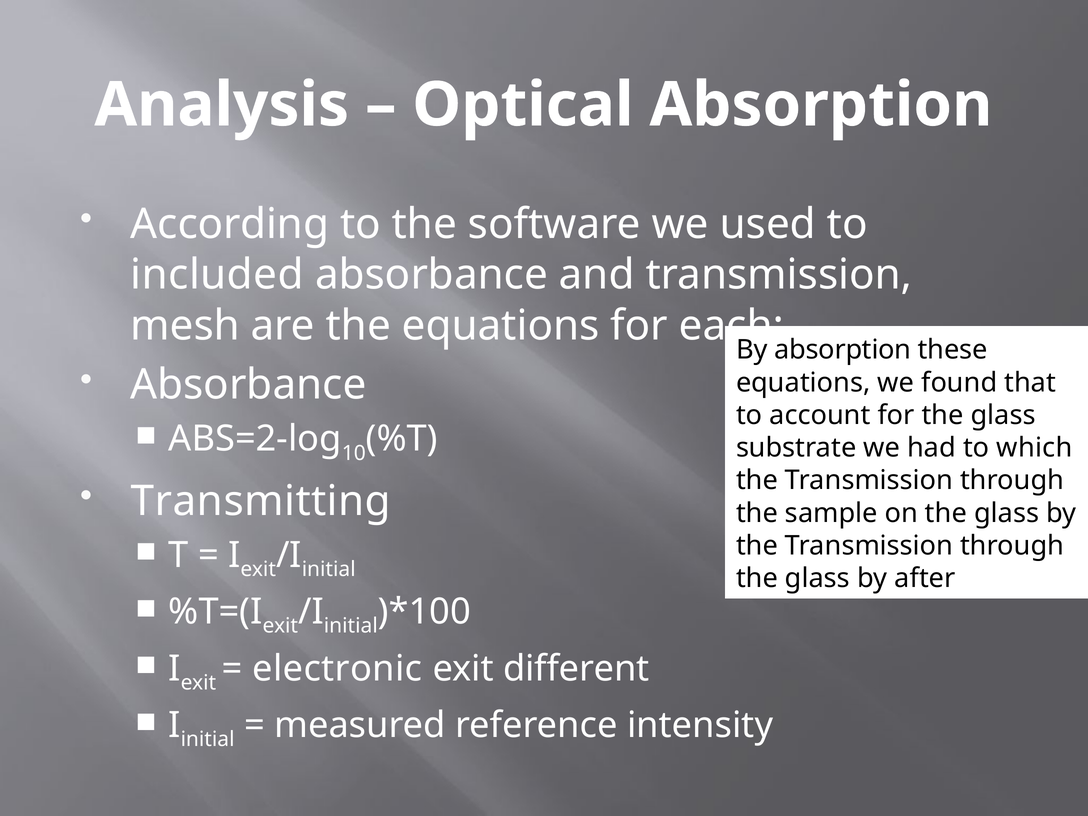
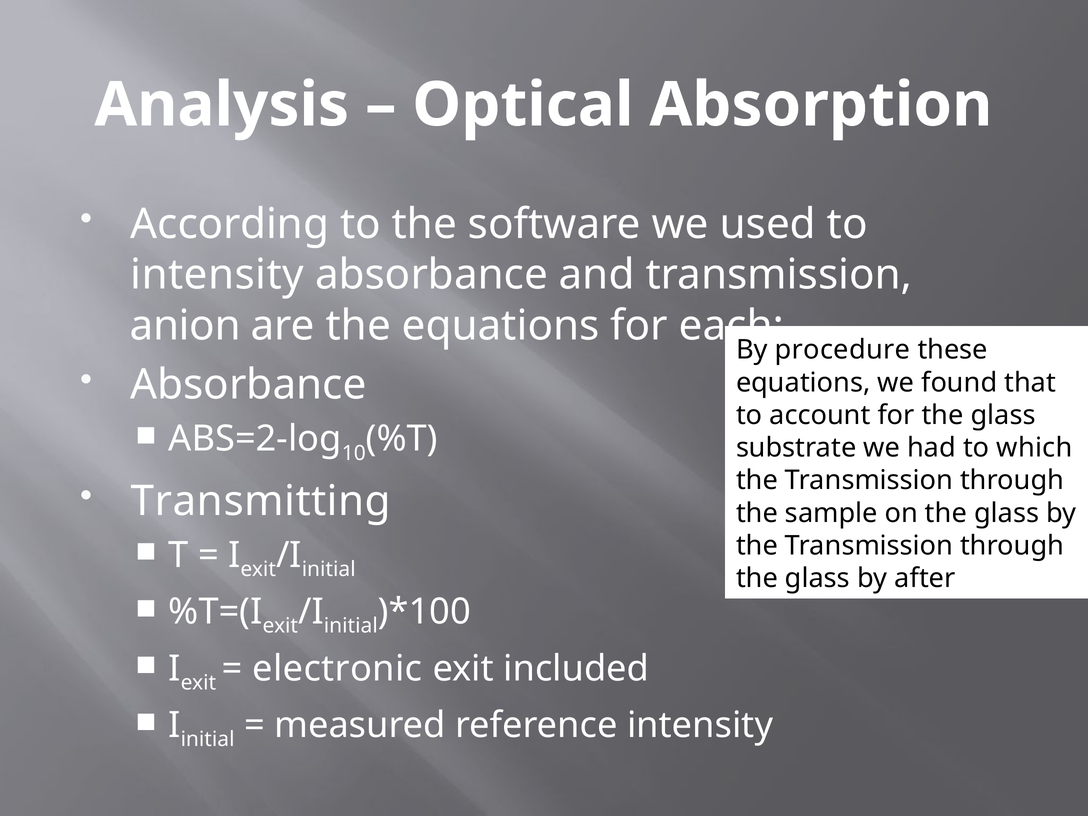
included at (217, 275): included -> intensity
mesh: mesh -> anion
absorption at (843, 350): absorption -> procedure
different: different -> included
